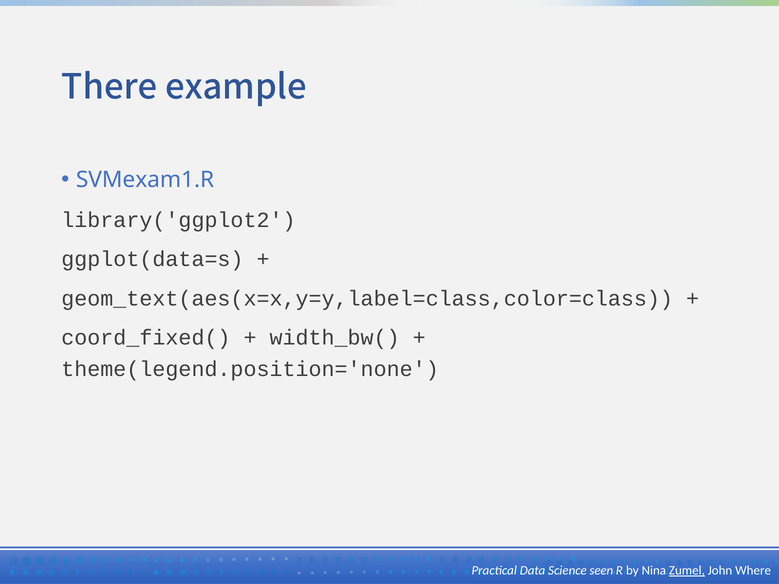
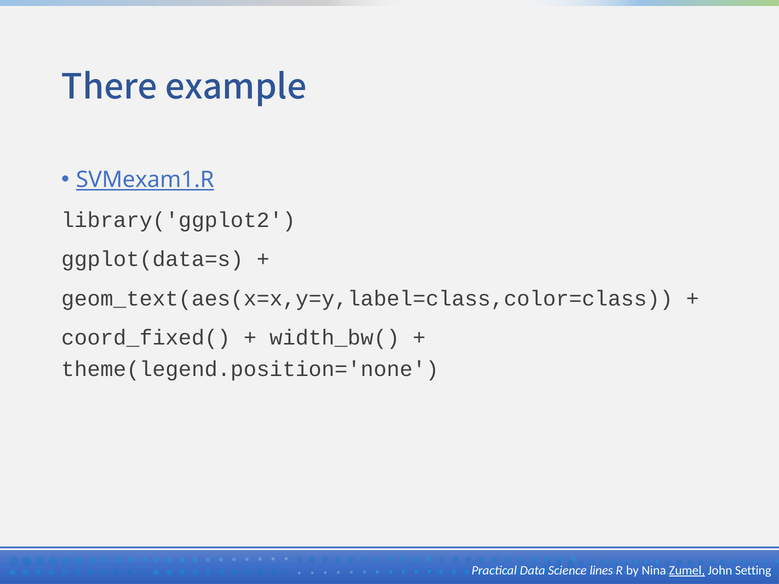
SVMexam1.R underline: none -> present
seen: seen -> lines
Where: Where -> Setting
